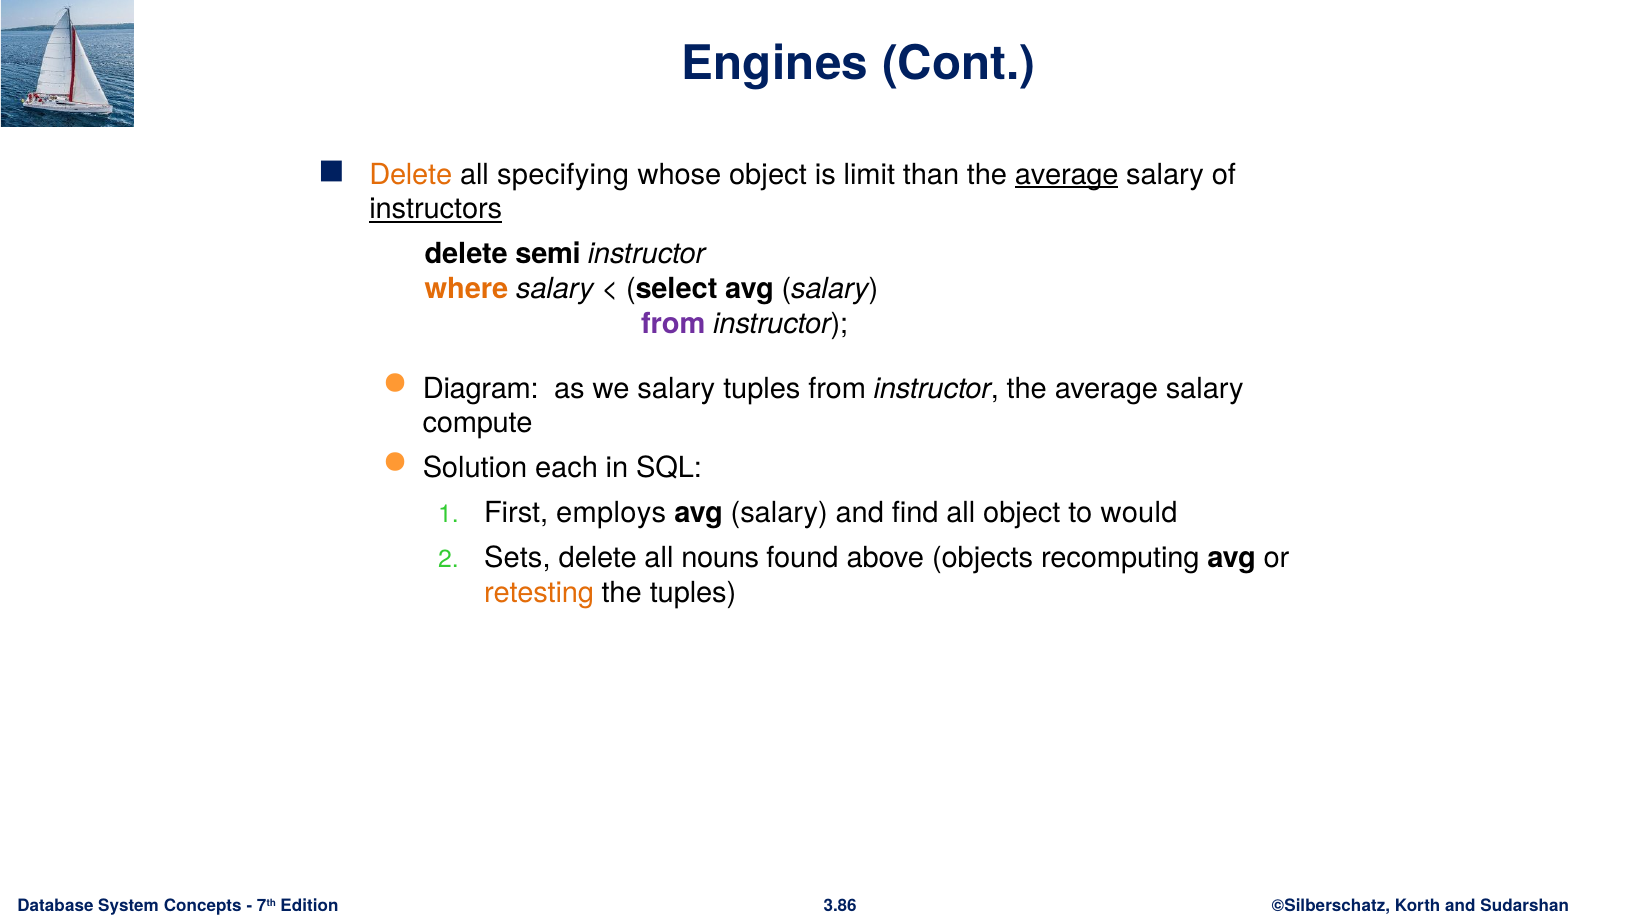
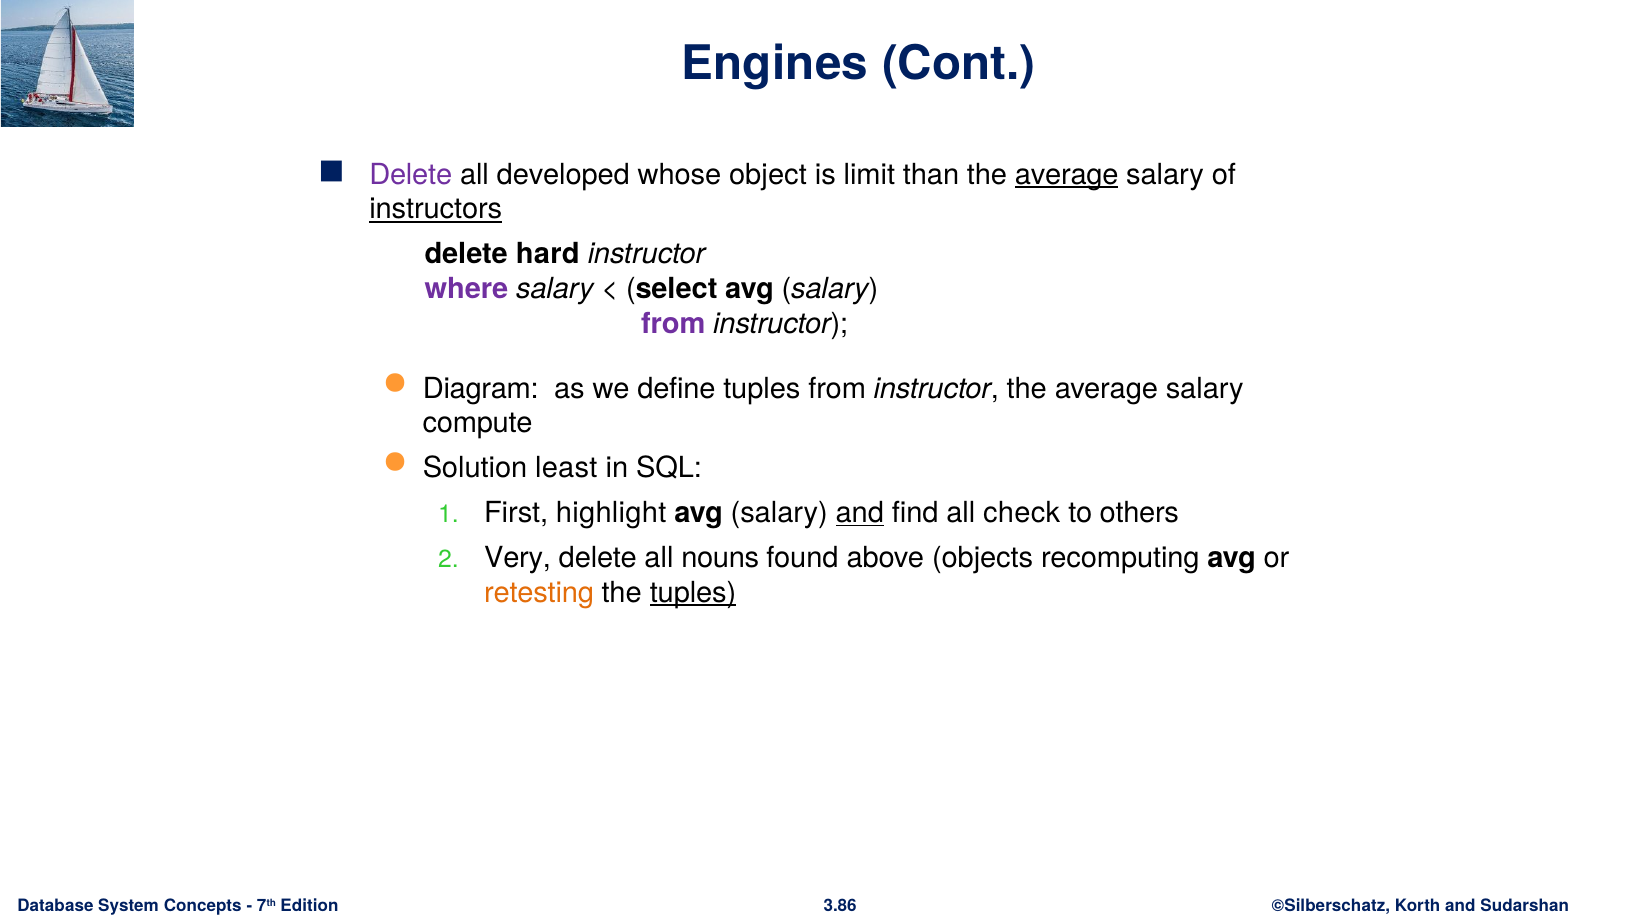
Delete at (411, 174) colour: orange -> purple
specifying: specifying -> developed
semi: semi -> hard
where colour: orange -> purple
we salary: salary -> define
each: each -> least
employs: employs -> highlight
and at (860, 513) underline: none -> present
all object: object -> check
would: would -> others
Sets: Sets -> Very
tuples at (693, 592) underline: none -> present
